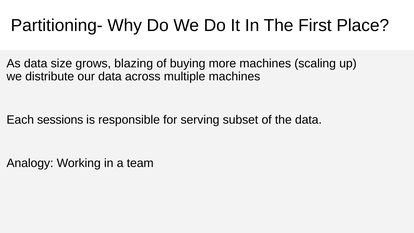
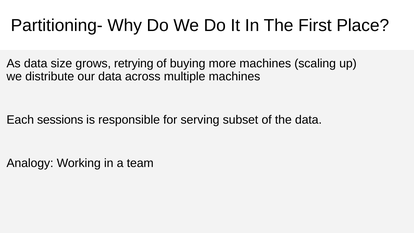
blazing: blazing -> retrying
